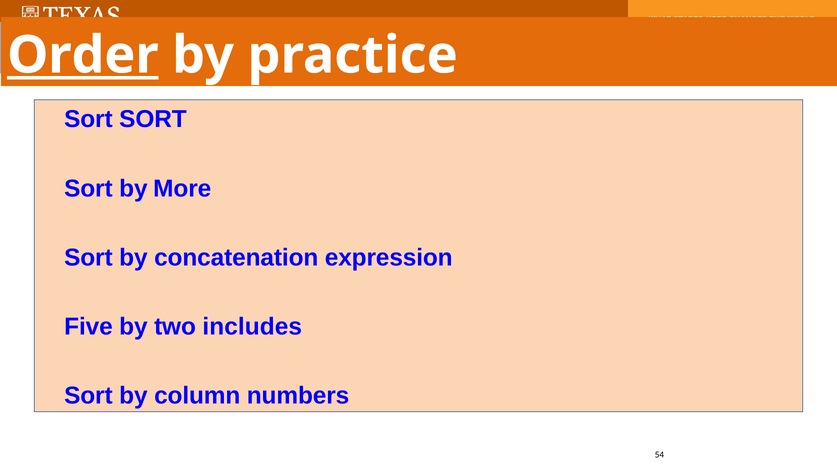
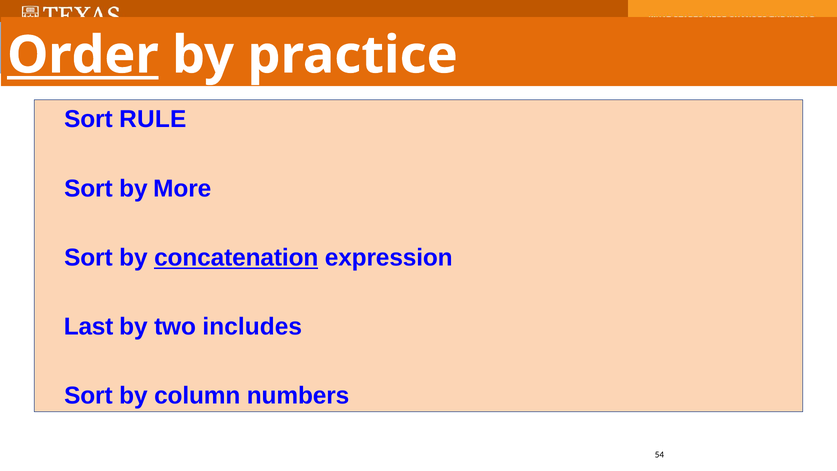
SORT at (153, 119): SORT -> RULE
concatenation underline: none -> present
Five: Five -> Last
